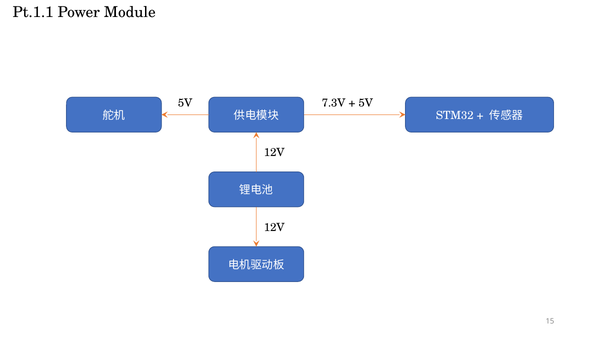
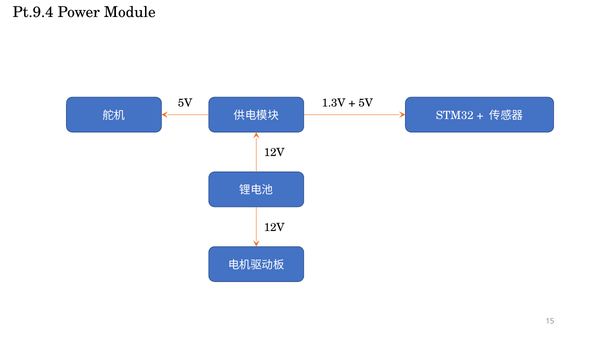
Pt.1.1: Pt.1.1 -> Pt.9.4
7.3V: 7.3V -> 1.3V
